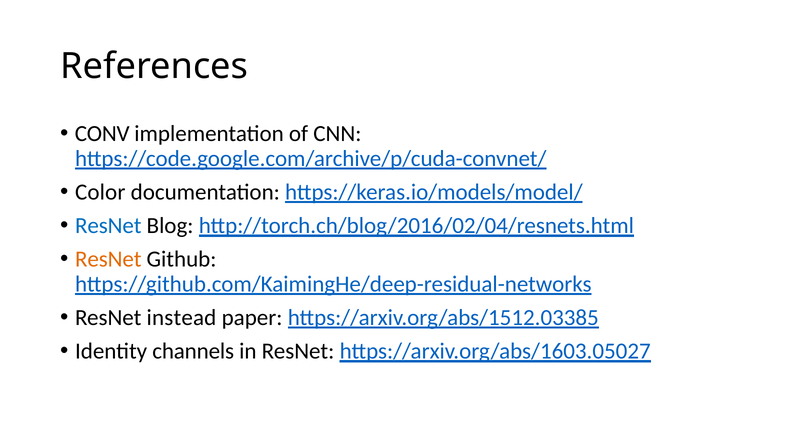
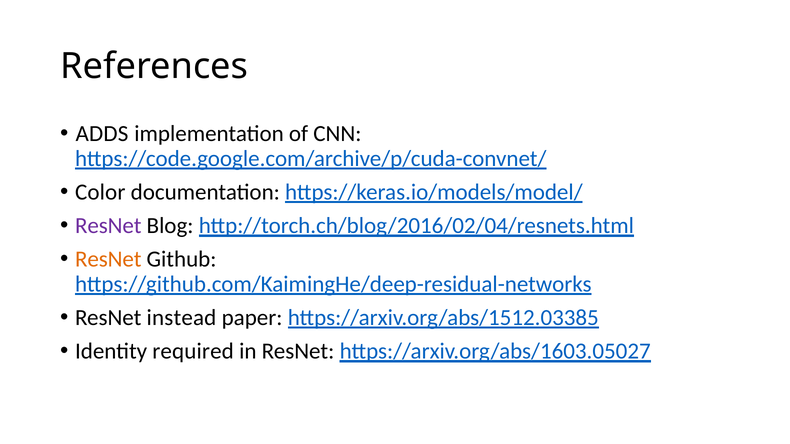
CONV: CONV -> ADDS
ResNet at (108, 226) colour: blue -> purple
channels: channels -> required
